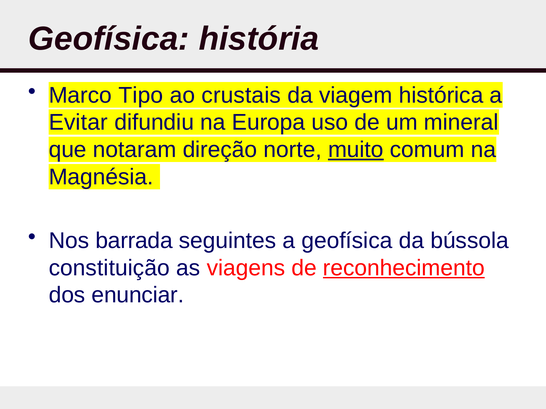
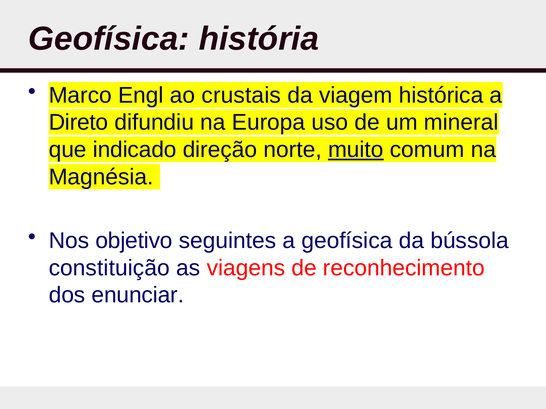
Tipo: Tipo -> Engl
Evitar: Evitar -> Direto
notaram: notaram -> indicado
barrada: barrada -> objetivo
reconhecimento underline: present -> none
